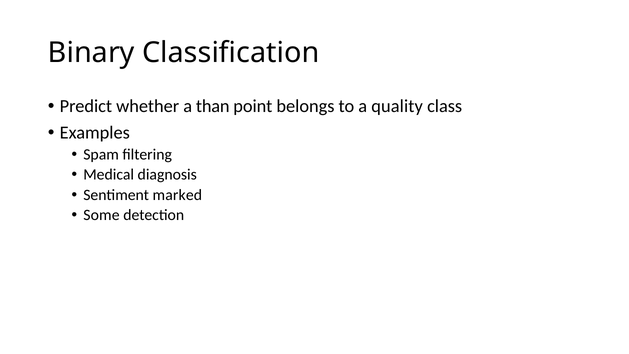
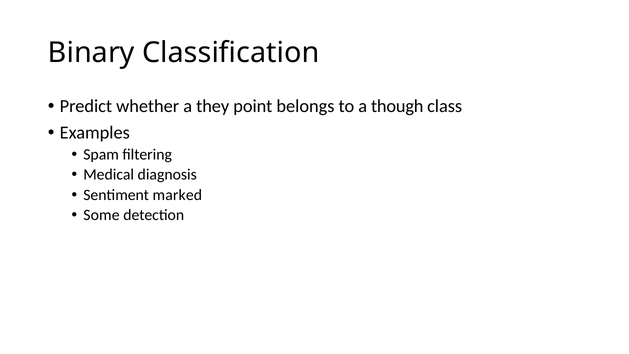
than: than -> they
quality: quality -> though
